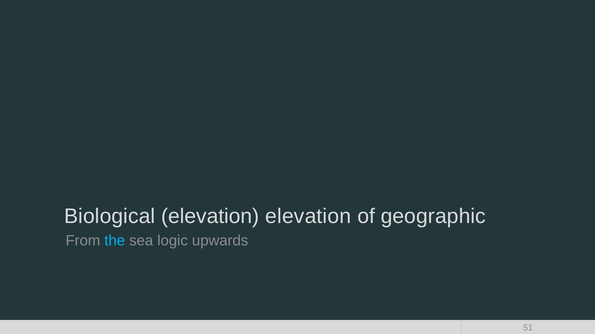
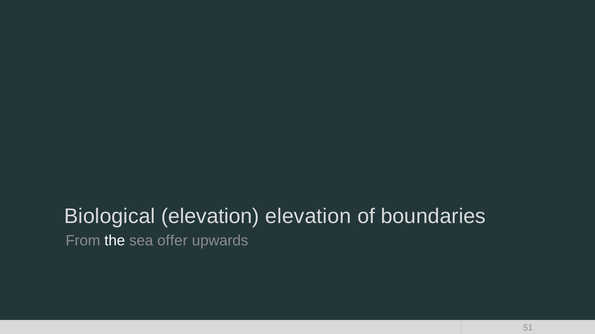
geographic: geographic -> boundaries
the colour: light blue -> white
logic: logic -> offer
